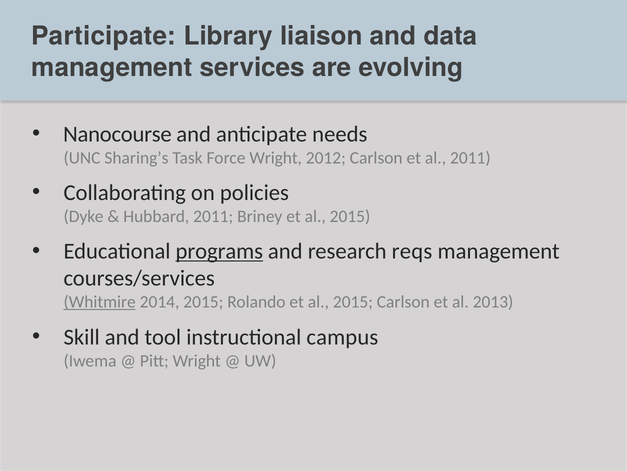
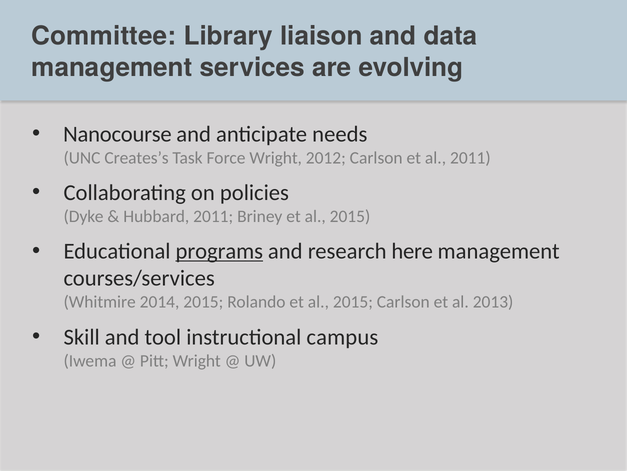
Participate: Participate -> Committee
Sharing’s: Sharing’s -> Creates’s
reqs: reqs -> here
Whitmire underline: present -> none
